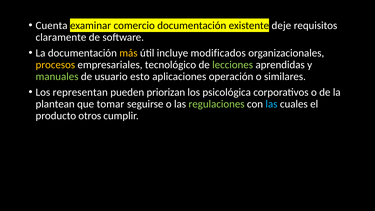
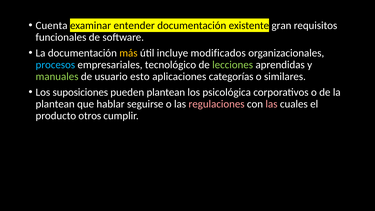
comercio: comercio -> entender
deje: deje -> gran
claramente: claramente -> funcionales
procesos colour: yellow -> light blue
operación: operación -> categorías
representan: representan -> suposiciones
pueden priorizan: priorizan -> plantean
tomar: tomar -> hablar
regulaciones colour: light green -> pink
las at (272, 104) colour: light blue -> pink
